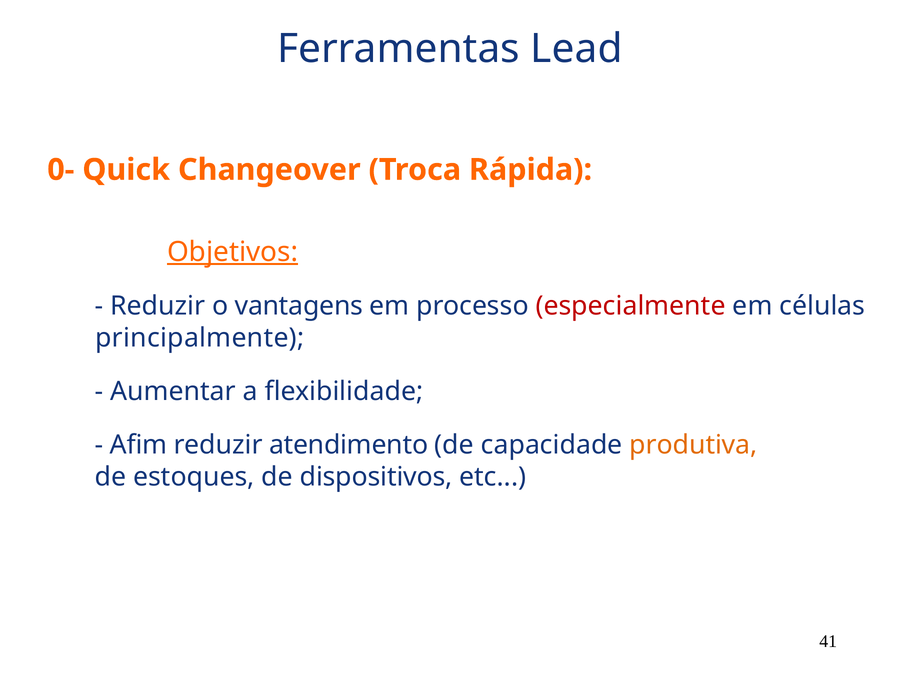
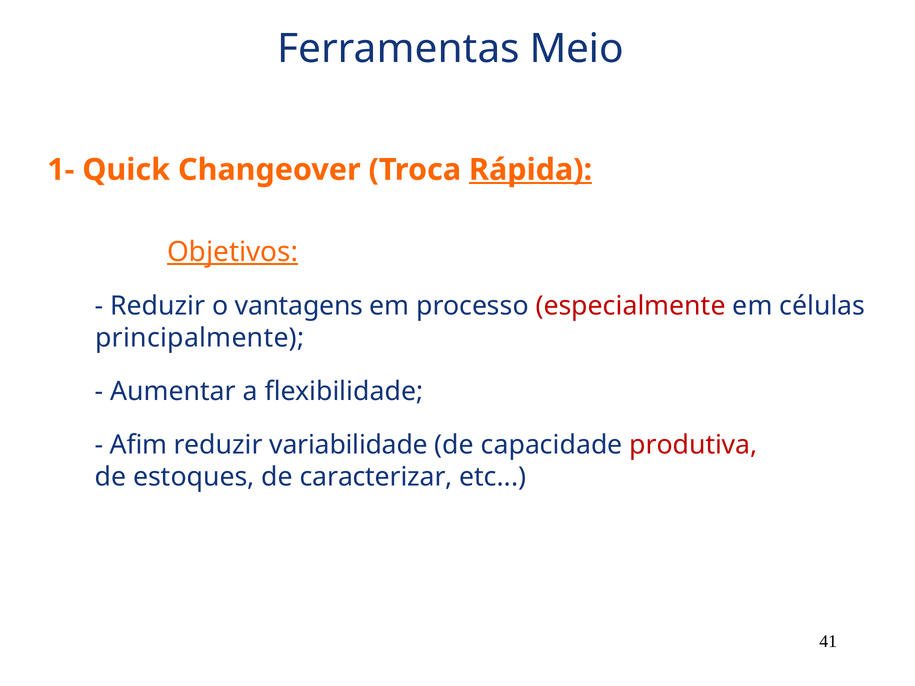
Lead: Lead -> Meio
0-: 0- -> 1-
Rápida underline: none -> present
atendimento: atendimento -> variabilidade
produtiva colour: orange -> red
dispositivos: dispositivos -> caracterizar
